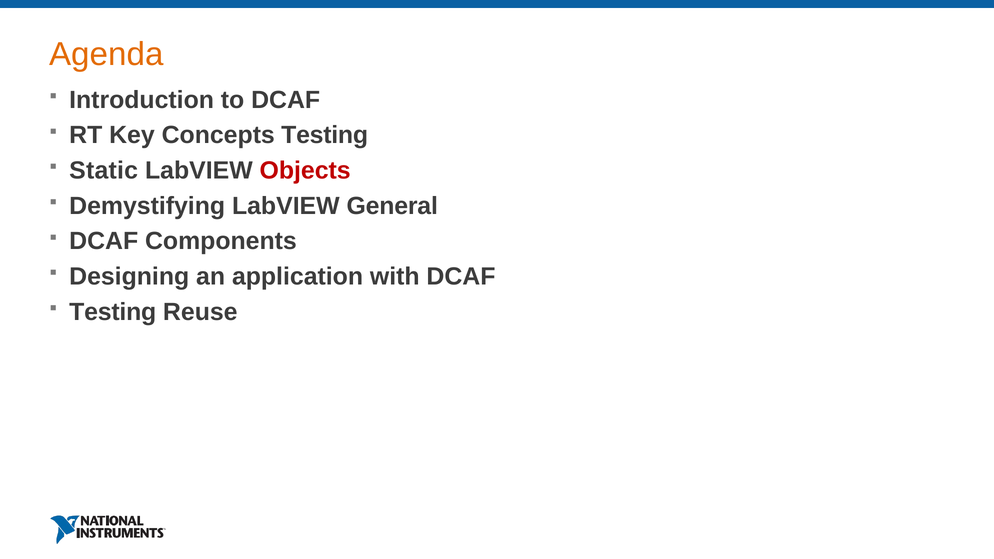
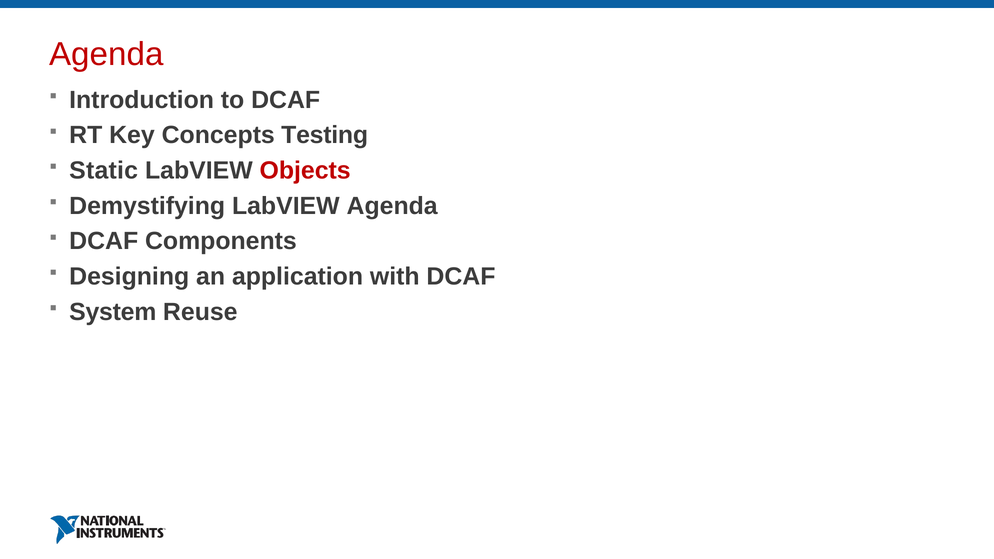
Agenda at (107, 54) colour: orange -> red
LabVIEW General: General -> Agenda
Testing at (113, 312): Testing -> System
